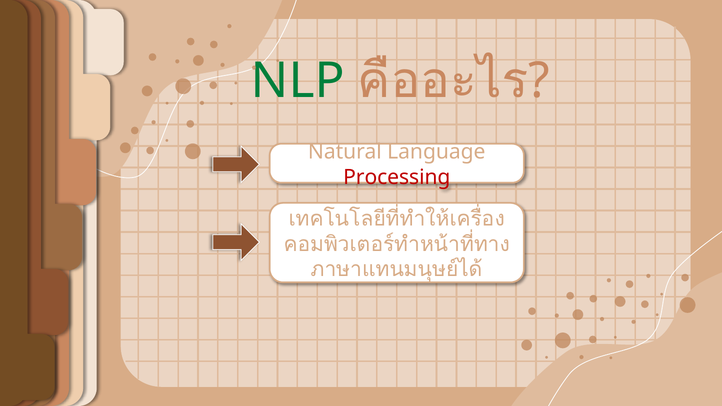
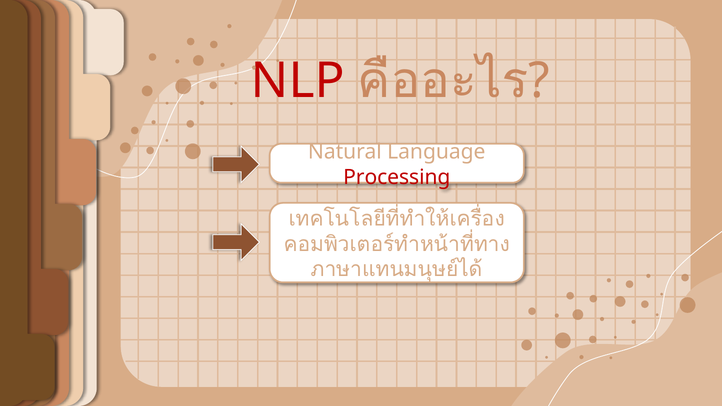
NLP colour: green -> red
